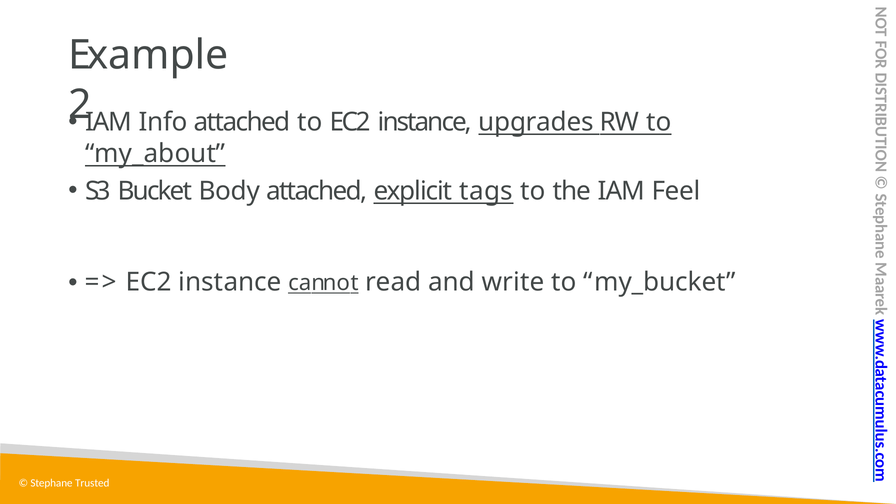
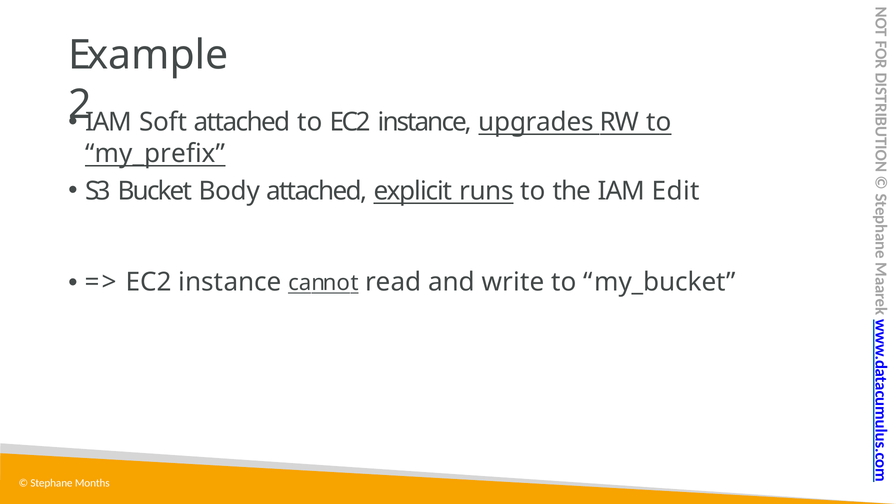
Info: Info -> Soft
my_about: my_about -> my_prefix
tags: tags -> runs
Feel: Feel -> Edit
Trusted: Trusted -> Months
